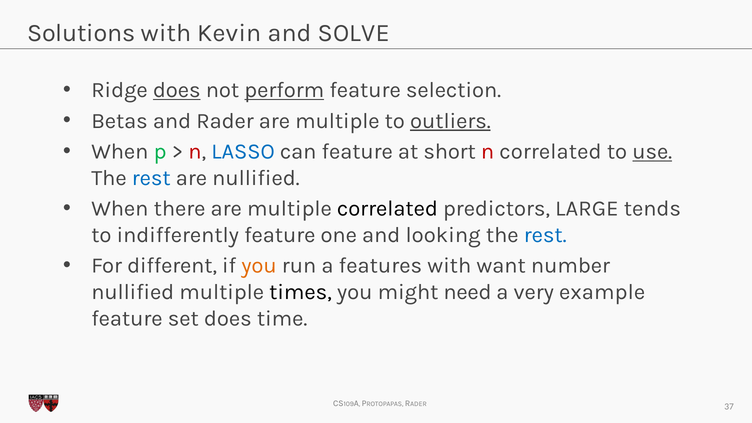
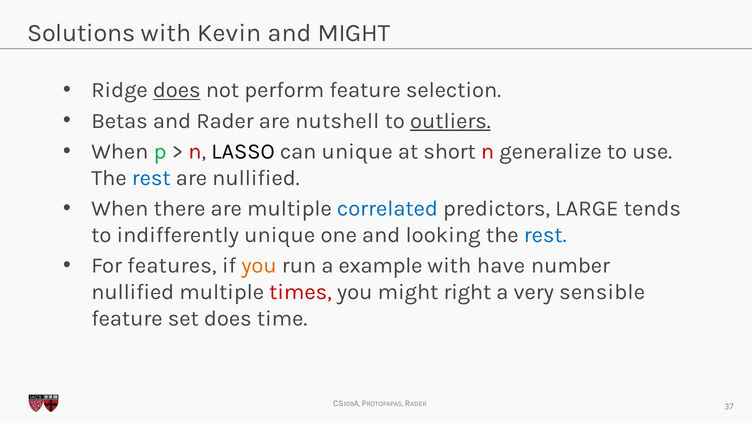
and SOLVE: SOLVE -> MIGHT
perform underline: present -> none
multiple at (337, 121): multiple -> nutshell
LASSO colour: blue -> black
can feature: feature -> unique
n correlated: correlated -> generalize
use underline: present -> none
correlated at (387, 209) colour: black -> blue
indifferently feature: feature -> unique
different: different -> features
features: features -> example
want: want -> have
times colour: black -> red
need: need -> right
example: example -> sensible
